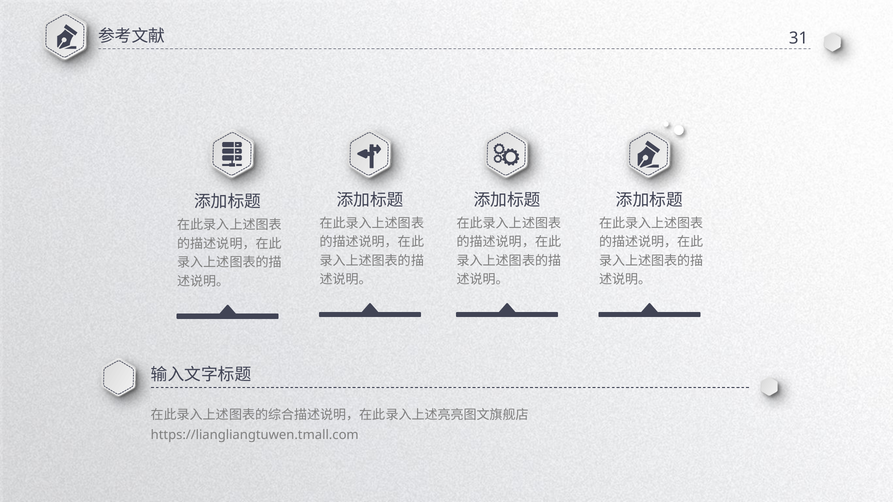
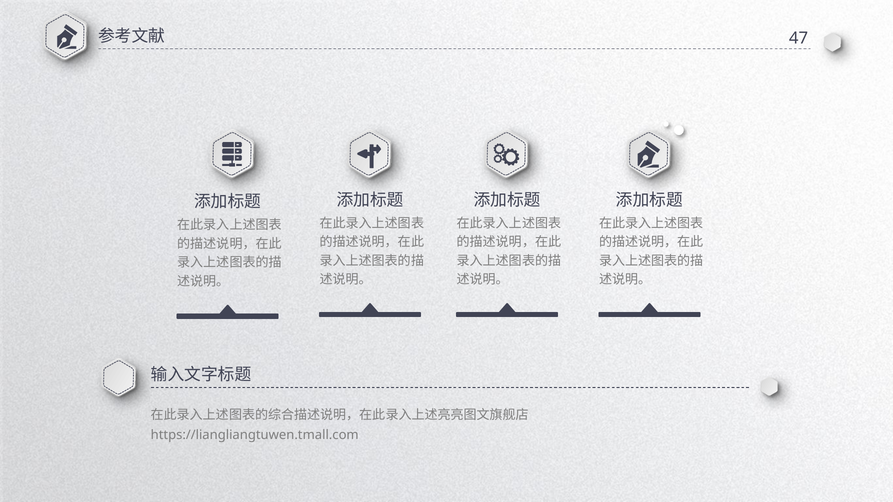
31: 31 -> 47
